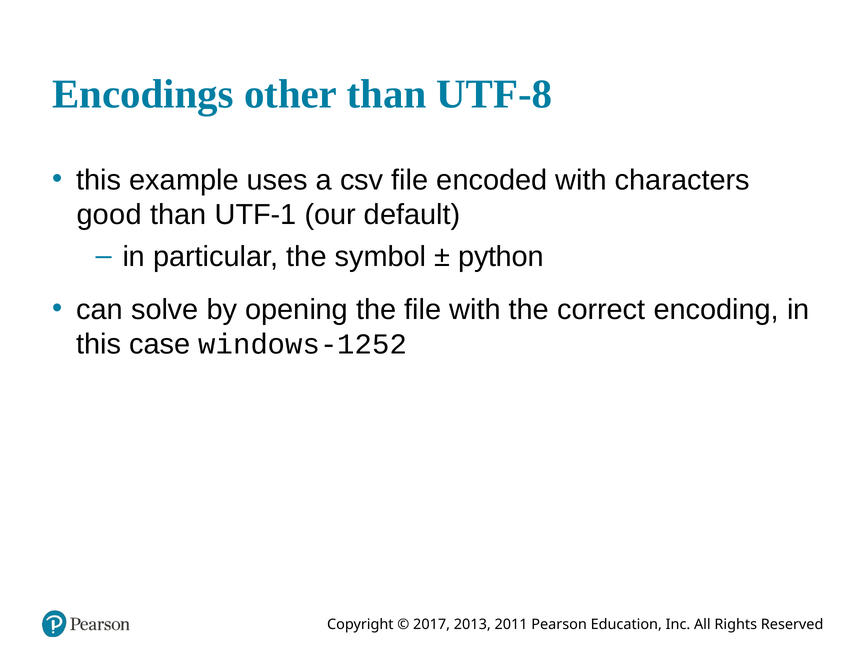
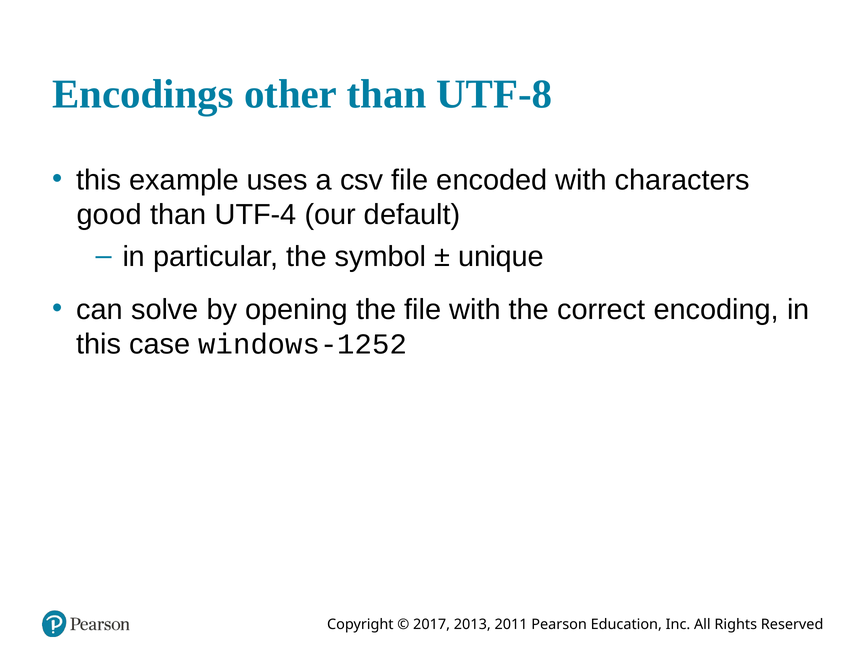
UTF-1: UTF-1 -> UTF-4
python: python -> unique
